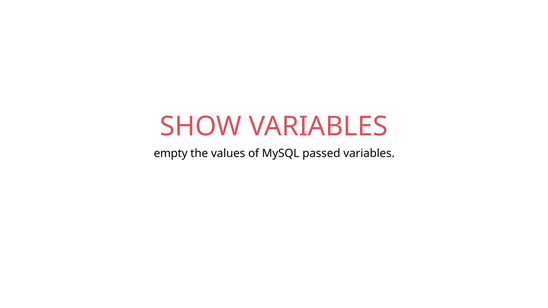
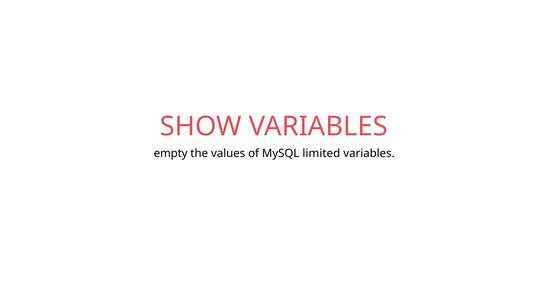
passed: passed -> limited
